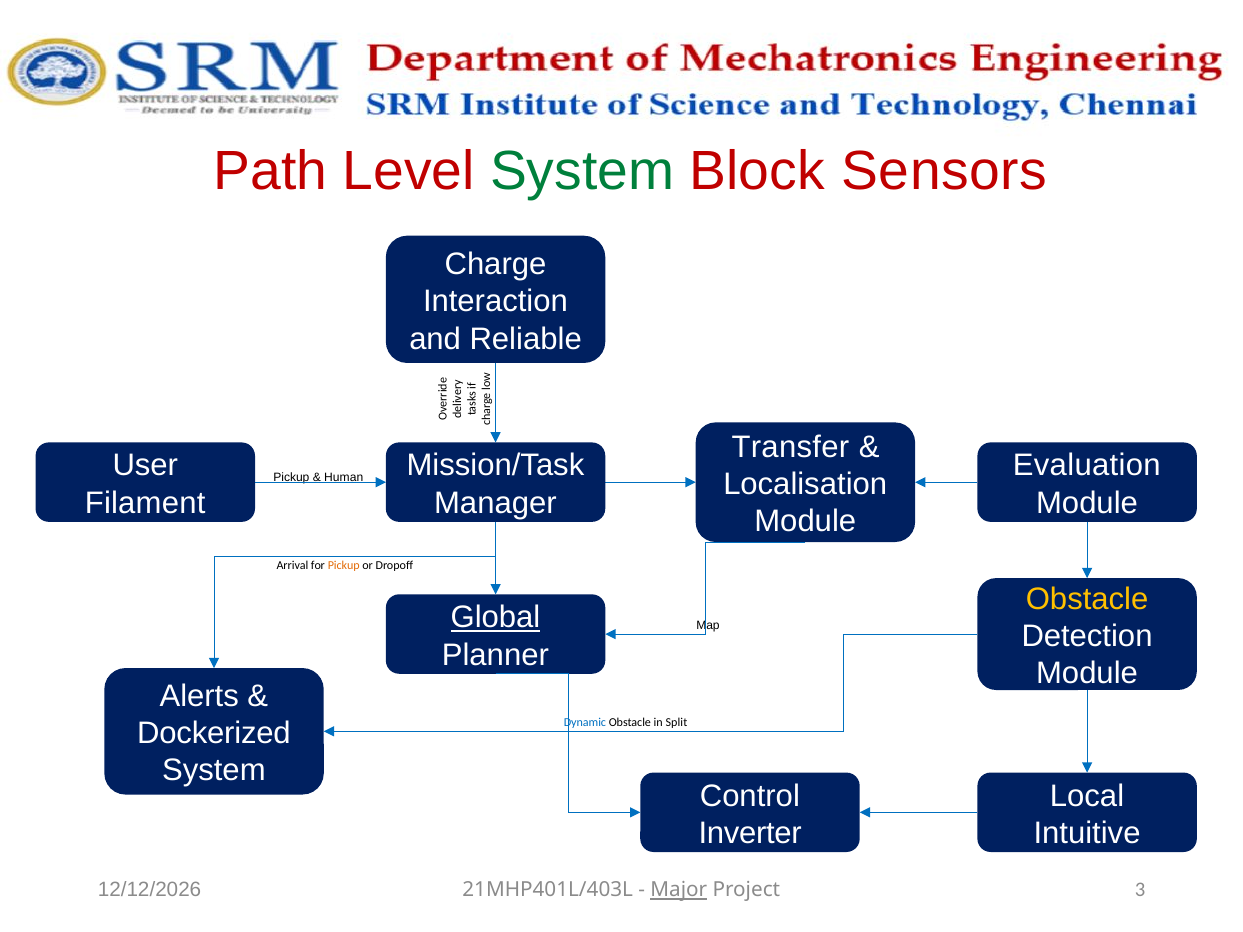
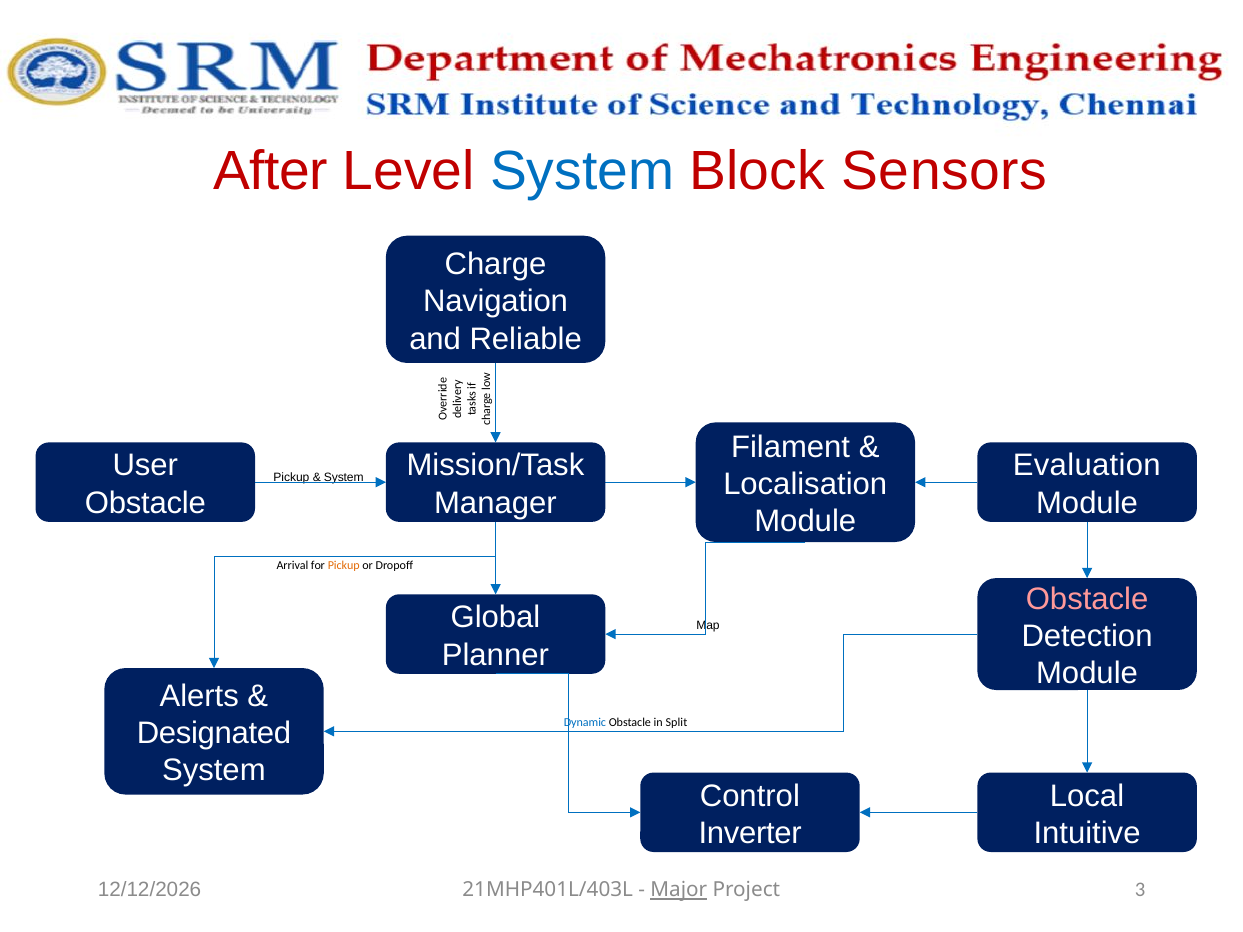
Path: Path -> After
System at (582, 172) colour: green -> blue
Interaction: Interaction -> Navigation
Transfer: Transfer -> Filament
Human at (344, 478): Human -> System
Filament at (145, 503): Filament -> Obstacle
Obstacle at (1087, 599) colour: yellow -> pink
Global underline: present -> none
Dockerized: Dockerized -> Designated
